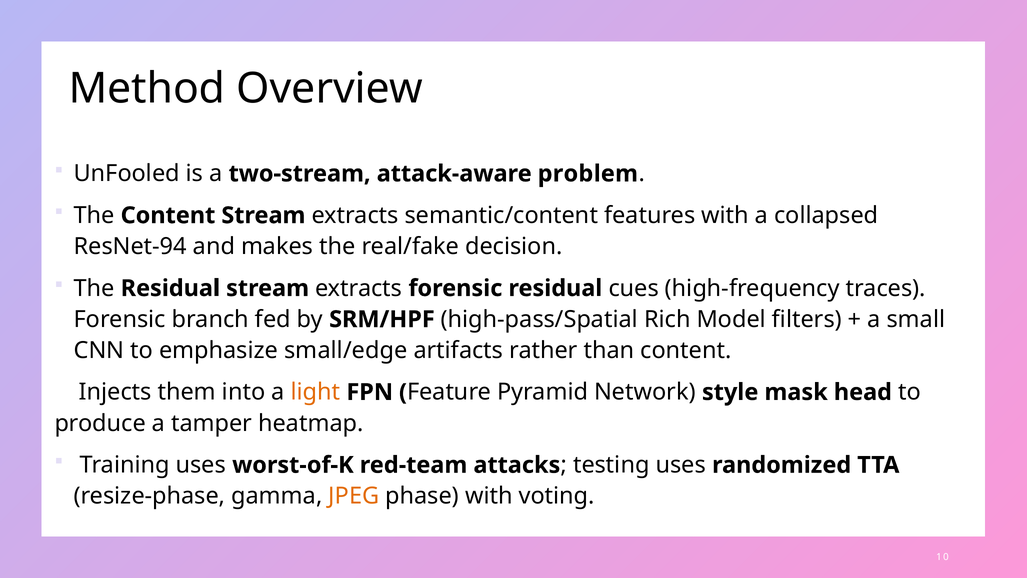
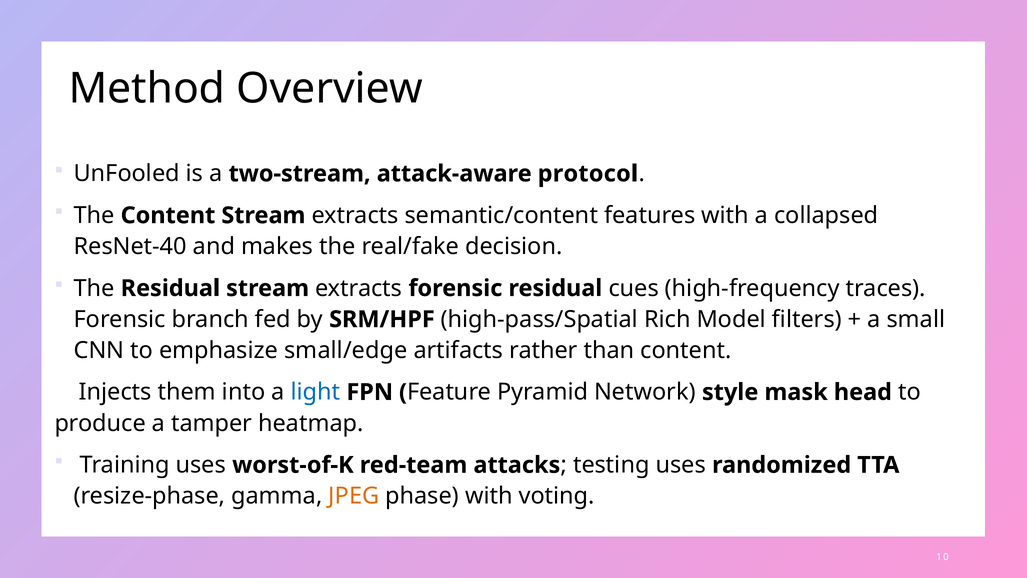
problem: problem -> protocol
ResNet-94: ResNet-94 -> ResNet-40
light colour: orange -> blue
